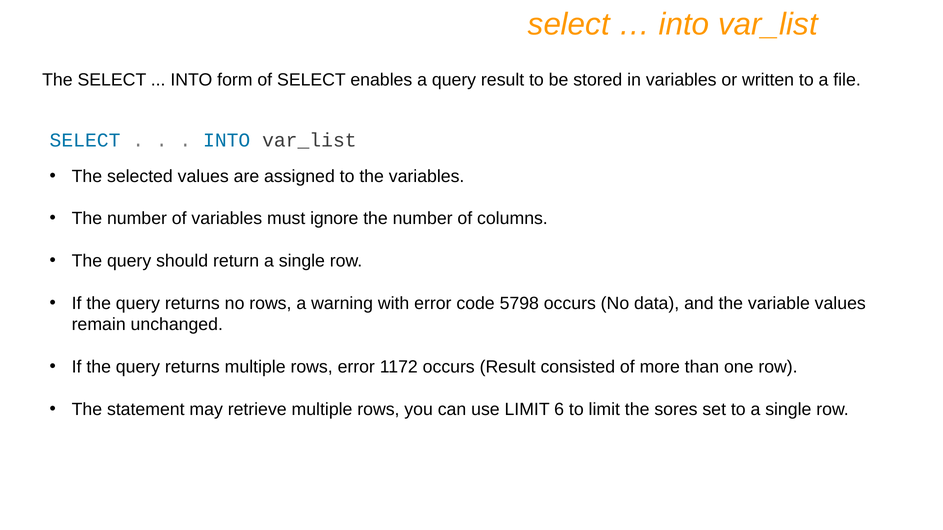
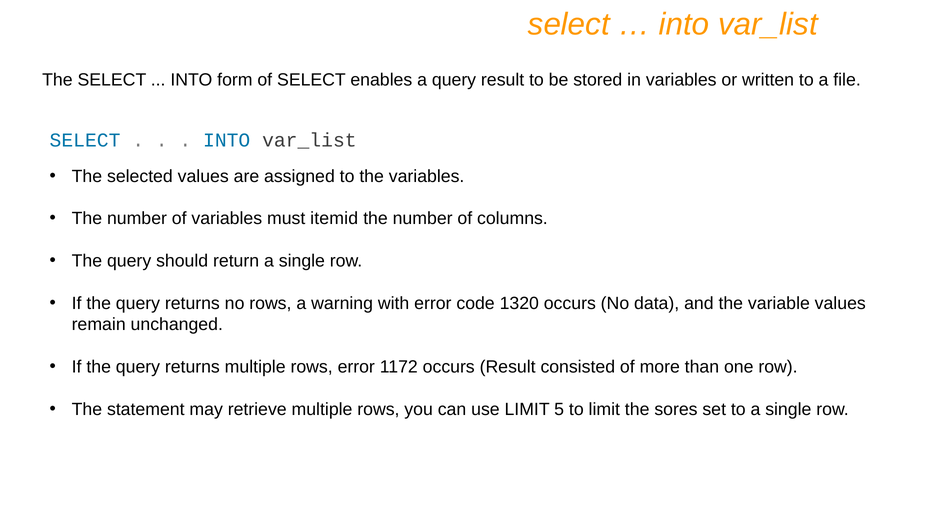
ignore: ignore -> itemid
5798: 5798 -> 1320
6: 6 -> 5
